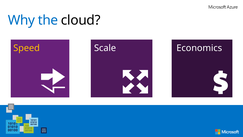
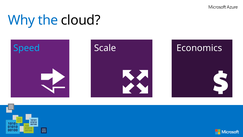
Speed colour: yellow -> light blue
